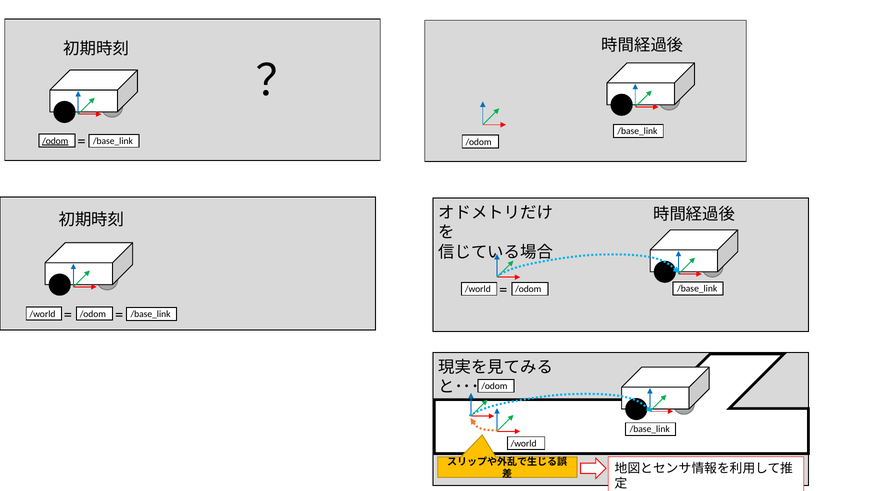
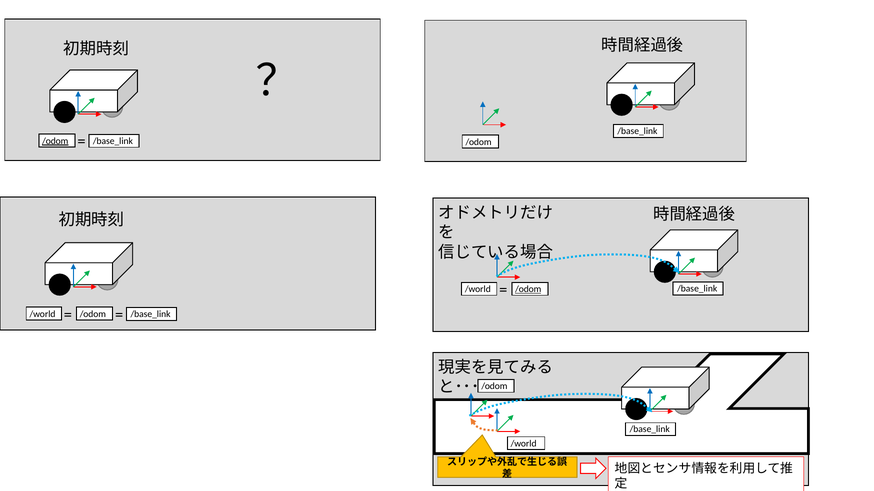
/odom at (528, 290) underline: none -> present
